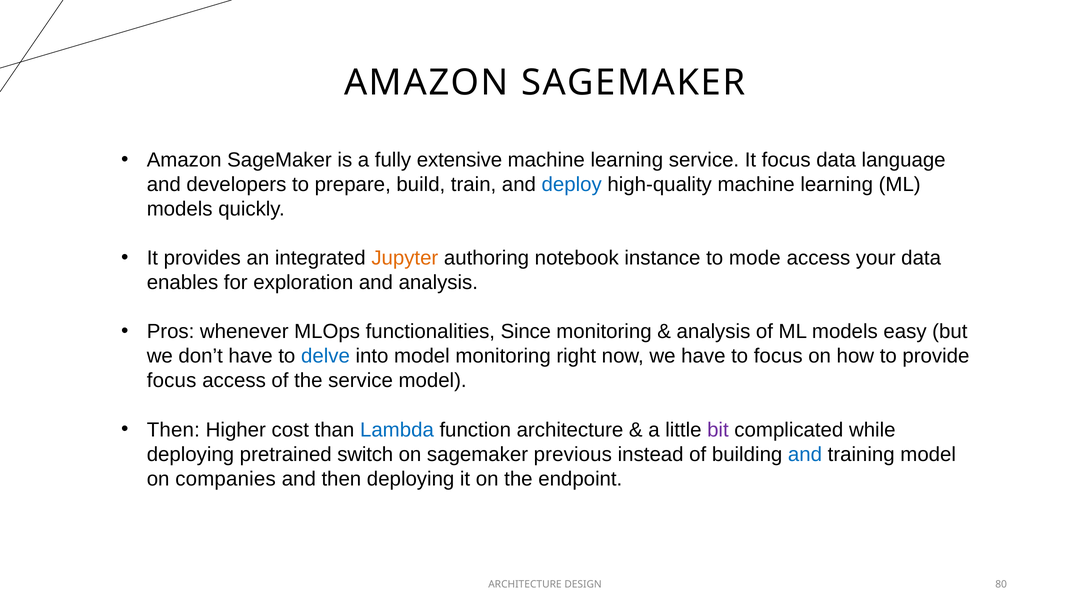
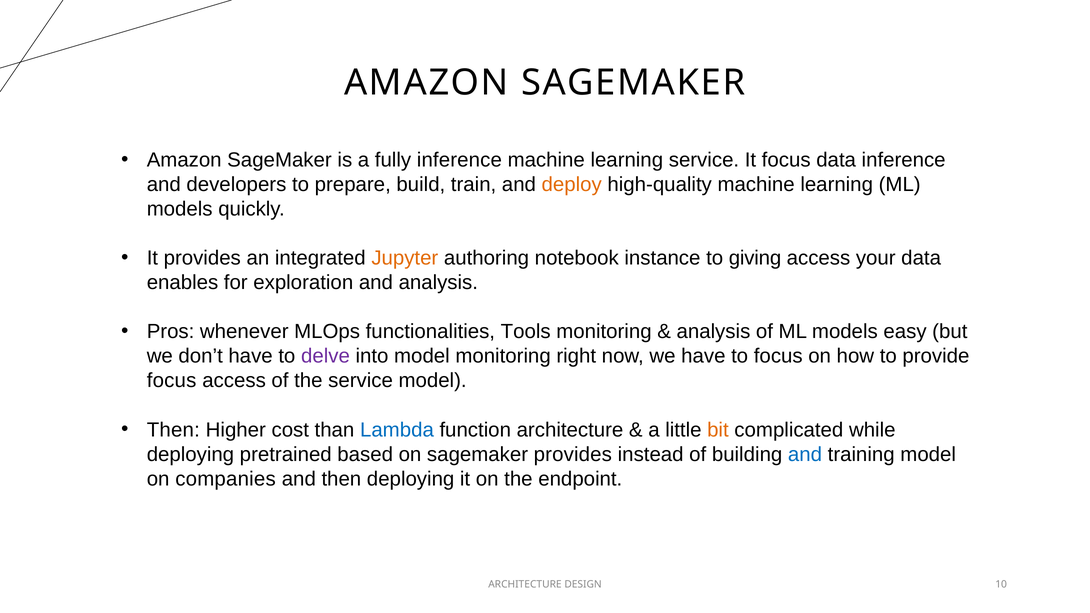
fully extensive: extensive -> inference
data language: language -> inference
deploy colour: blue -> orange
mode: mode -> giving
Since: Since -> Tools
delve colour: blue -> purple
bit colour: purple -> orange
switch: switch -> based
sagemaker previous: previous -> provides
80: 80 -> 10
